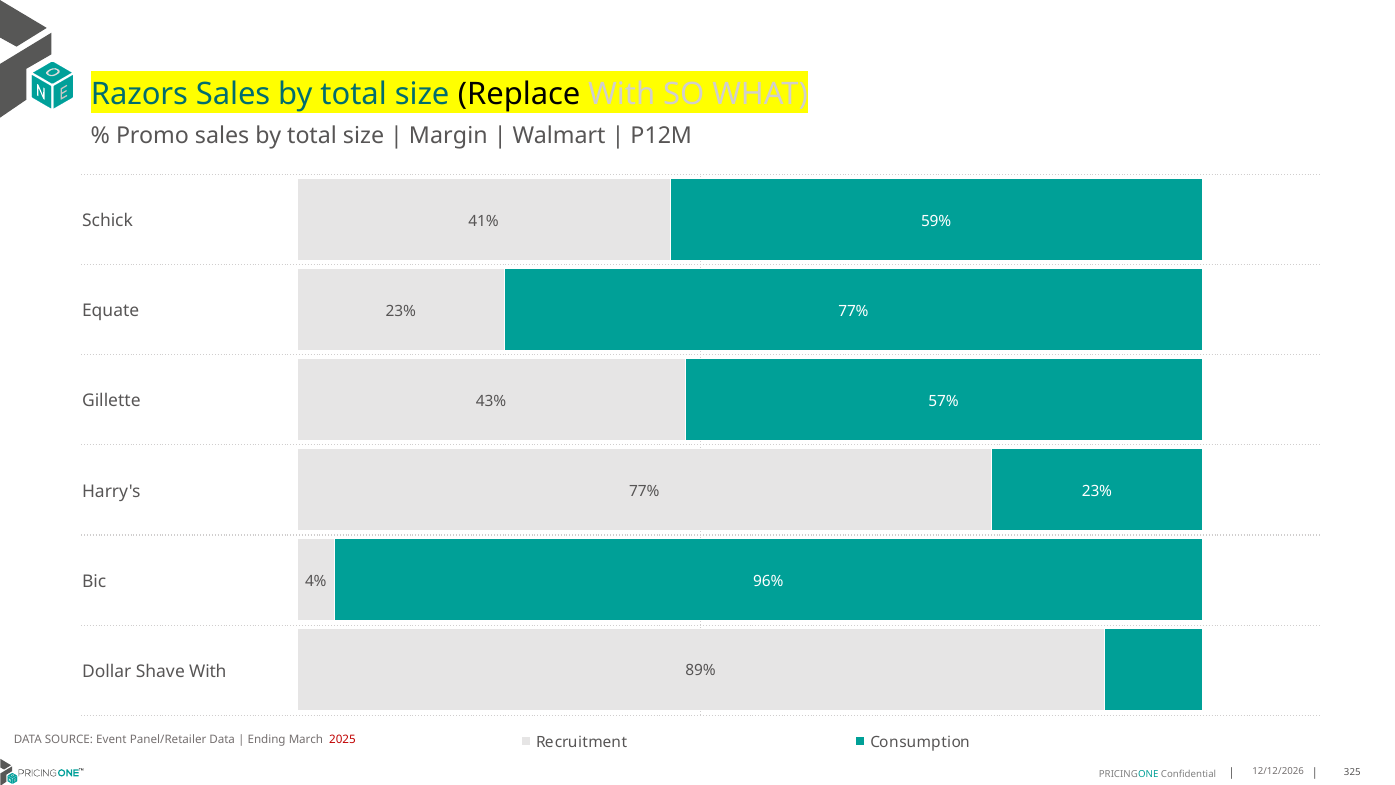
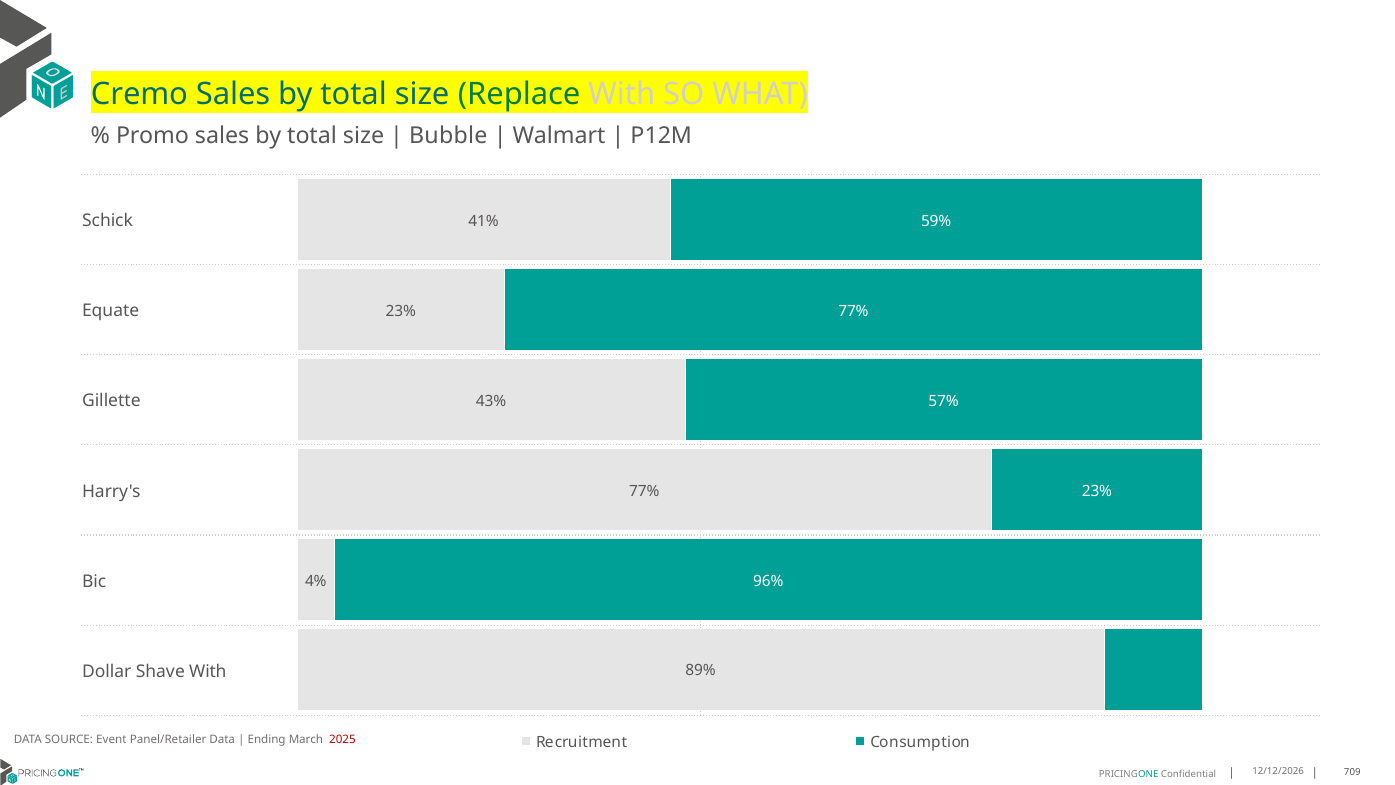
Razors: Razors -> Cremo
Replace colour: black -> green
Margin: Margin -> Bubble
325: 325 -> 709
